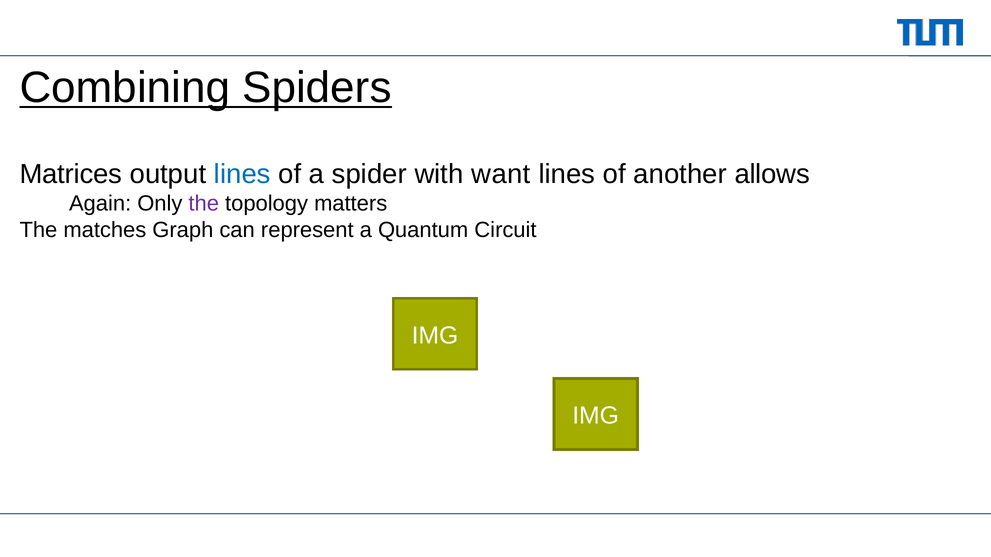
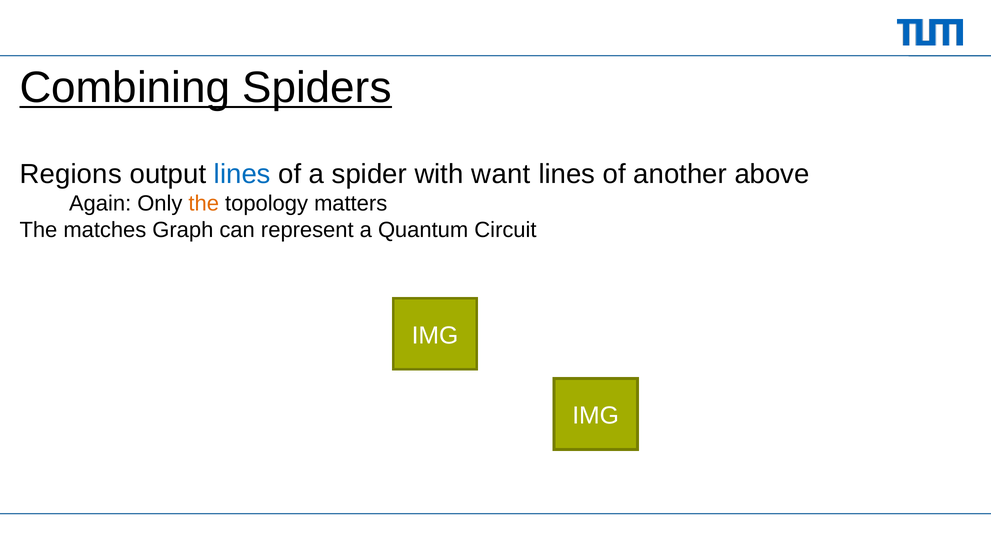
Matrices: Matrices -> Regions
allows: allows -> above
the at (204, 204) colour: purple -> orange
